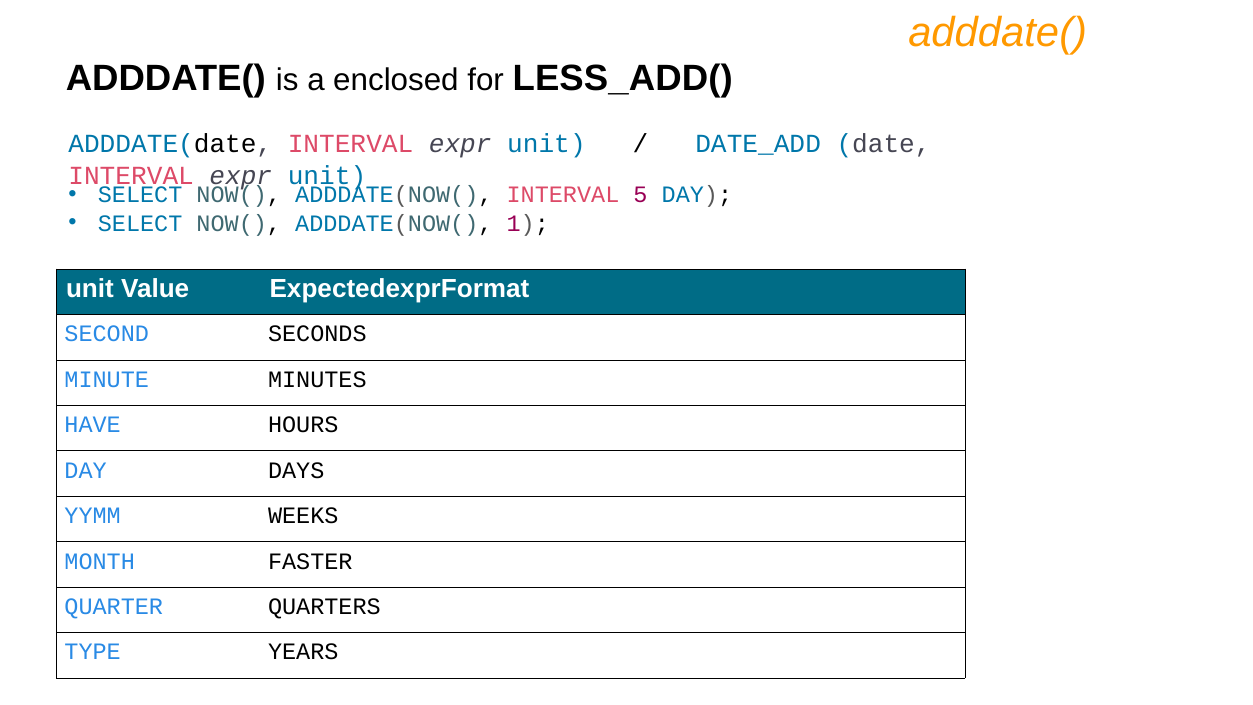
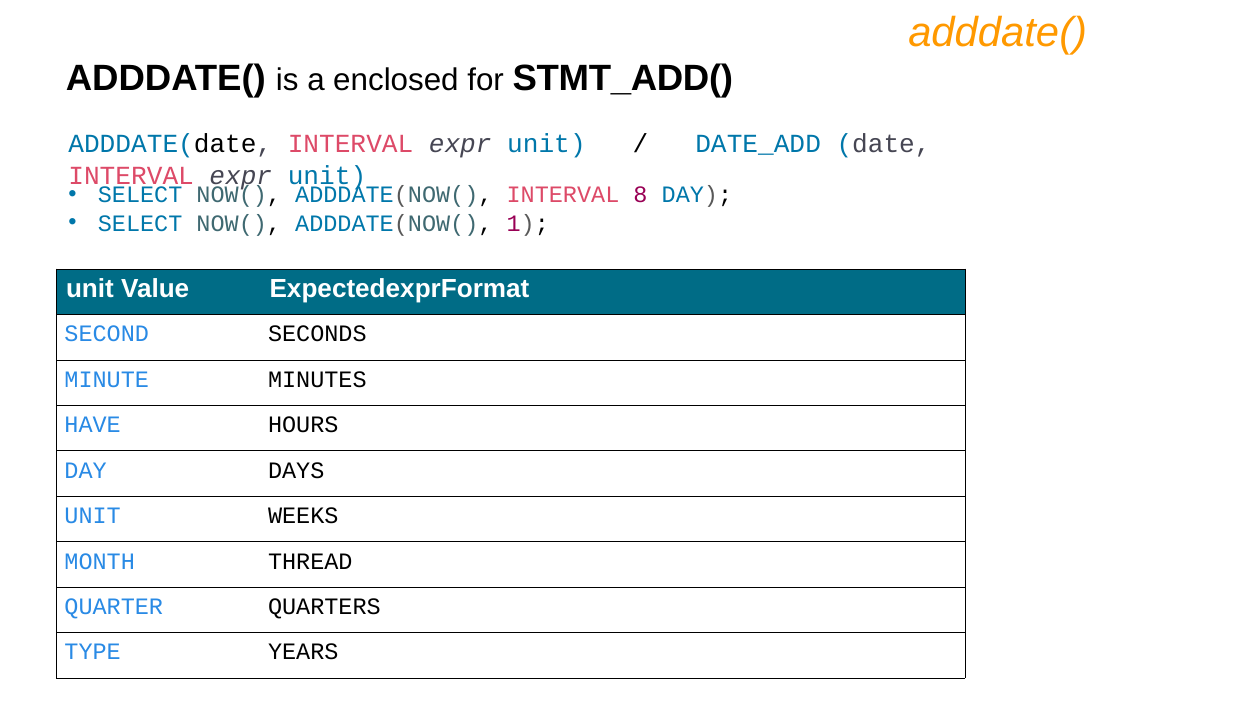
LESS_ADD(: LESS_ADD( -> STMT_ADD(
5: 5 -> 8
YYMM at (93, 516): YYMM -> UNIT
FASTER: FASTER -> THREAD
